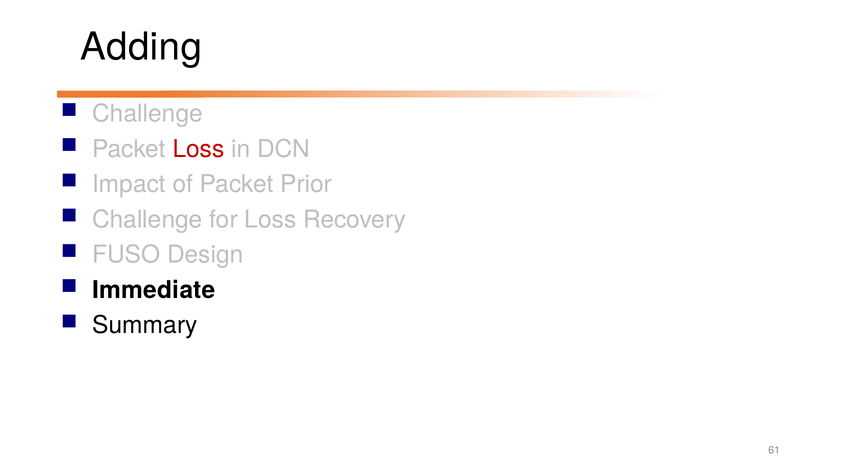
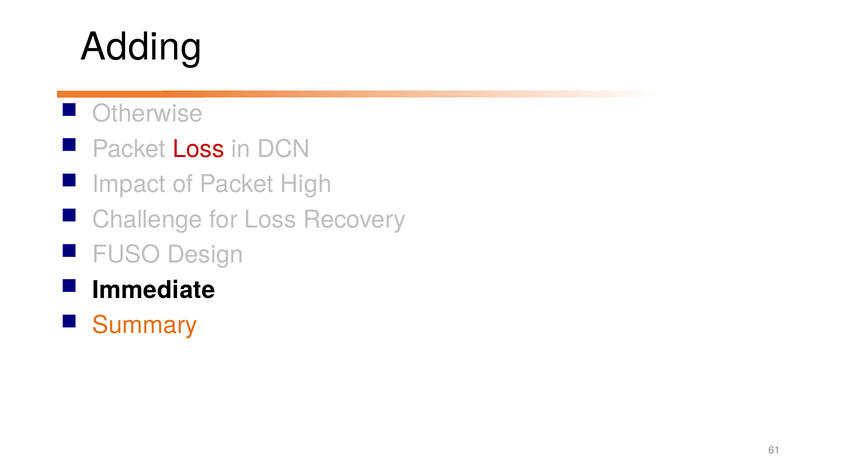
Challenge at (148, 114): Challenge -> Otherwise
Prior: Prior -> High
Summary colour: black -> orange
